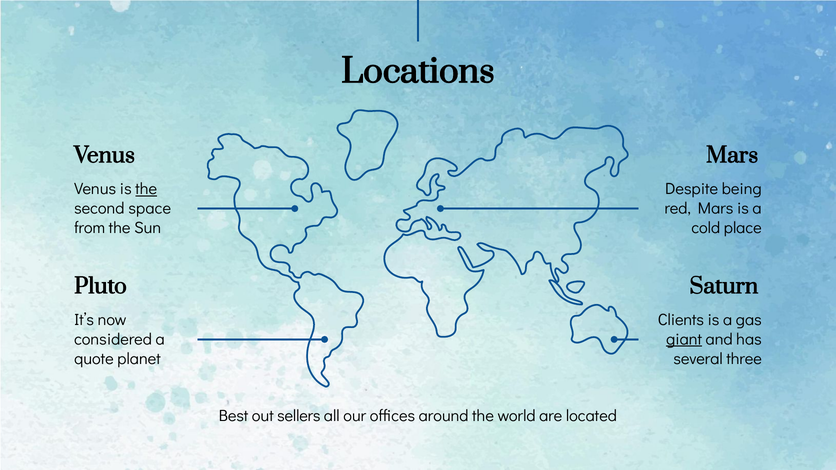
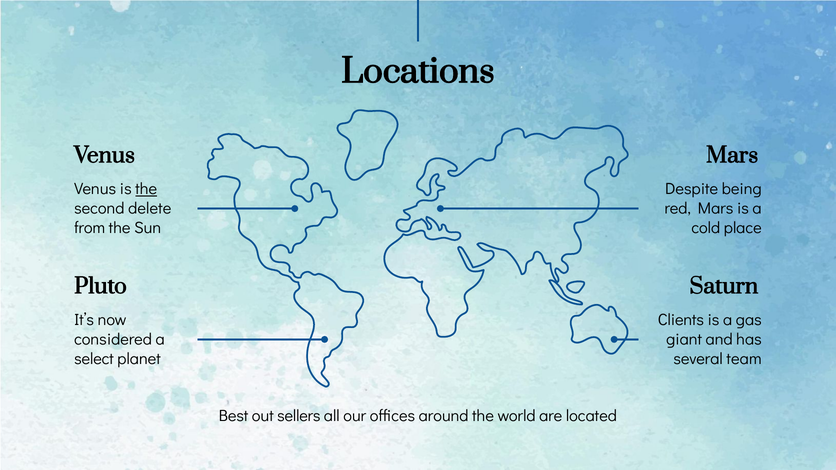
space: space -> delete
giant underline: present -> none
quote: quote -> select
three: three -> team
